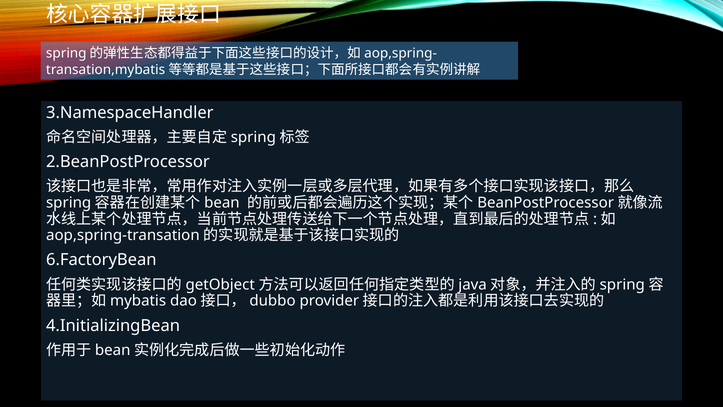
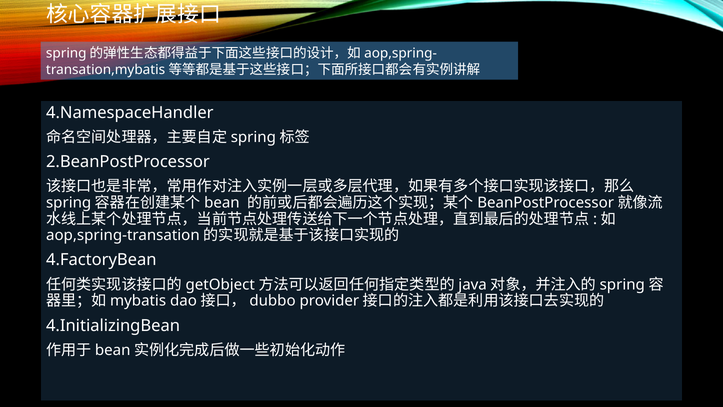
3.NamespaceHandler: 3.NamespaceHandler -> 4.NamespaceHandler
6.FactoryBean: 6.FactoryBean -> 4.FactoryBean
